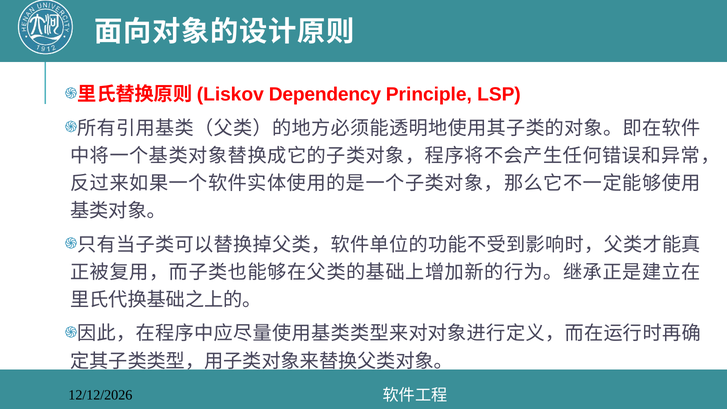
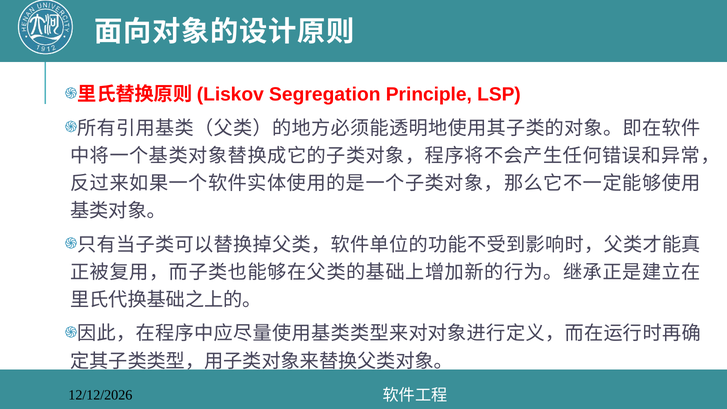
Dependency: Dependency -> Segregation
